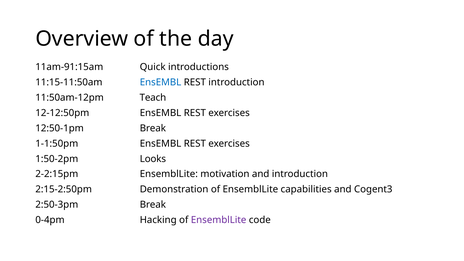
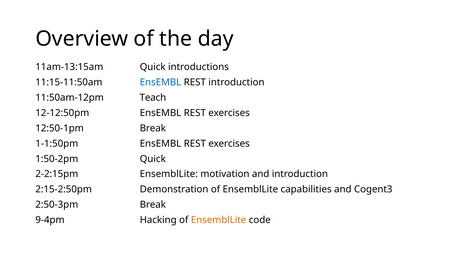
11am-91:15am: 11am-91:15am -> 11am-13:15am
1:50-2pm Looks: Looks -> Quick
0-4pm: 0-4pm -> 9-4pm
EnsemblLite at (219, 220) colour: purple -> orange
